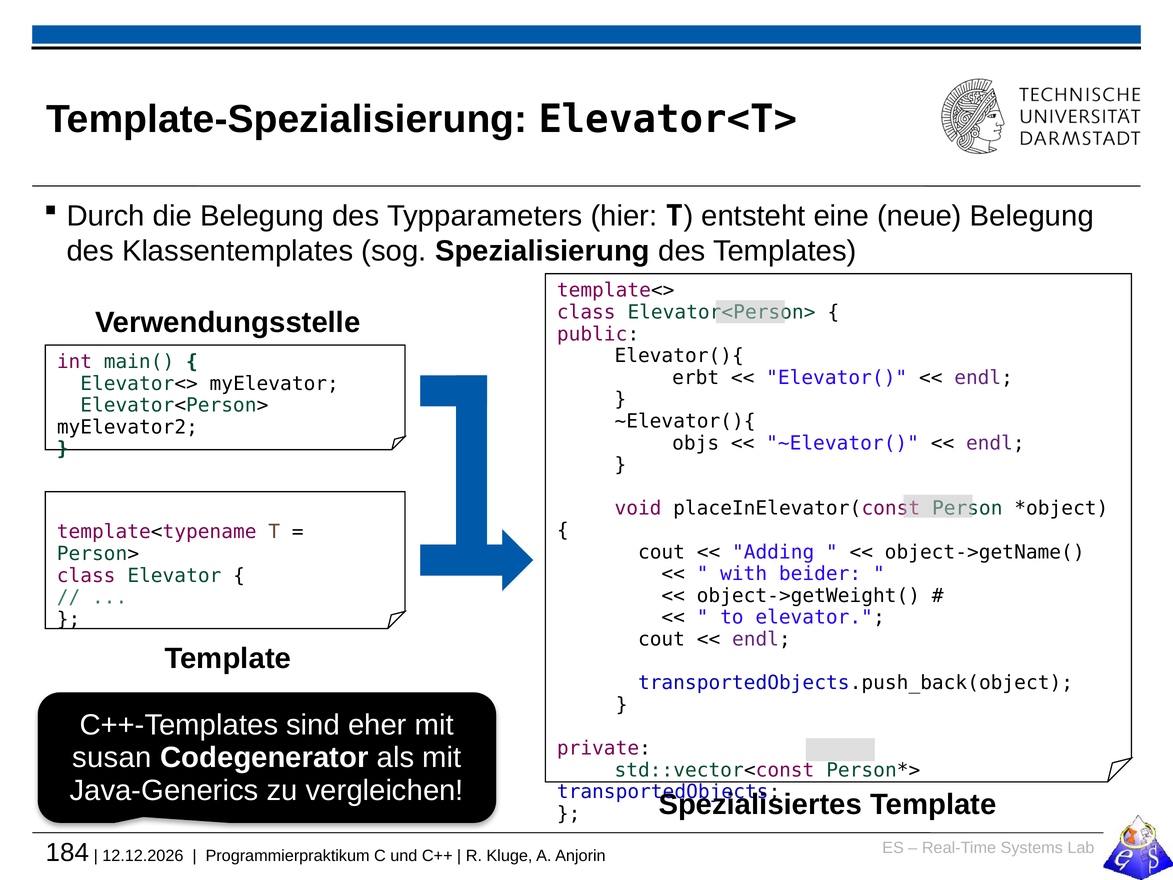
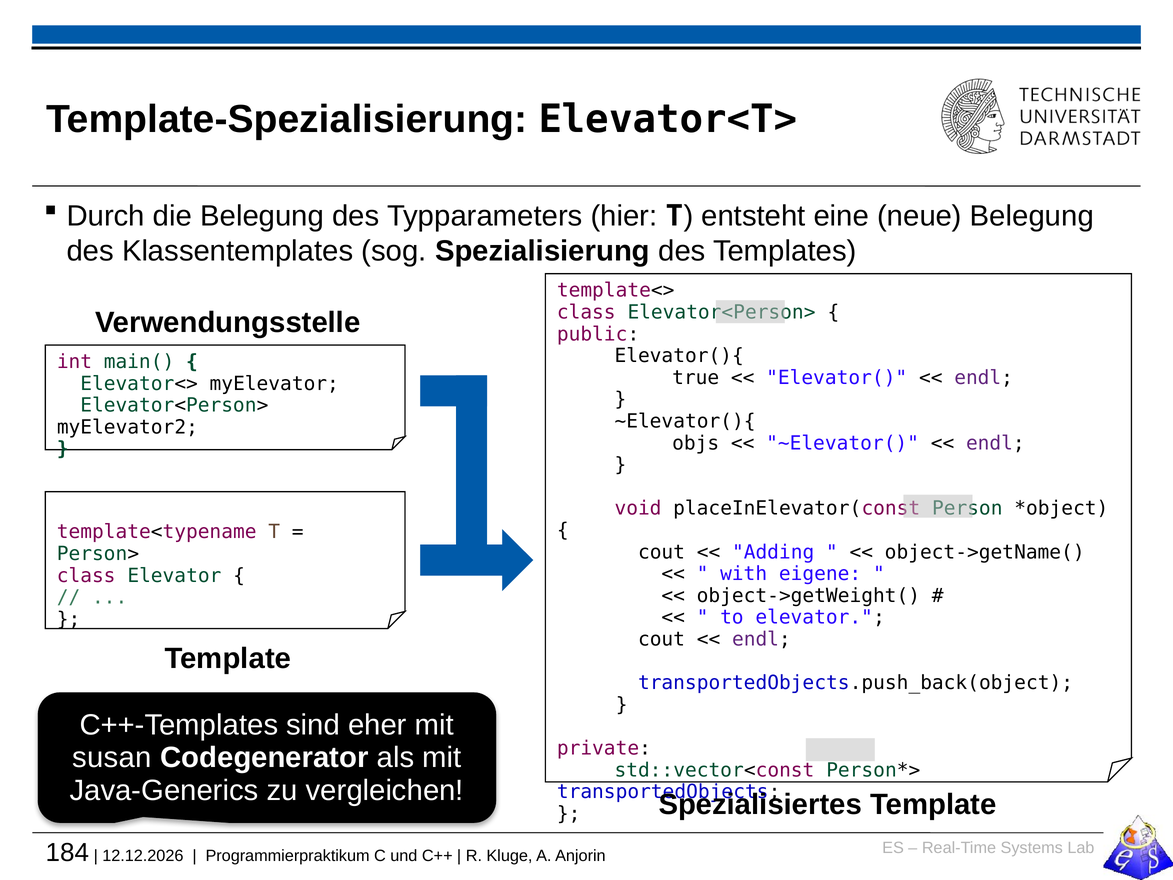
erbt: erbt -> true
beider: beider -> eigene
